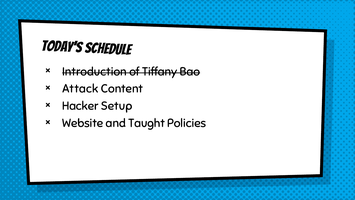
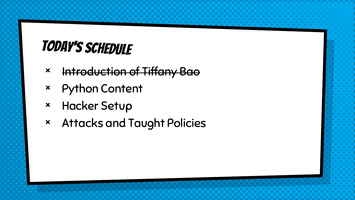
Attack: Attack -> Python
Website: Website -> Attacks
